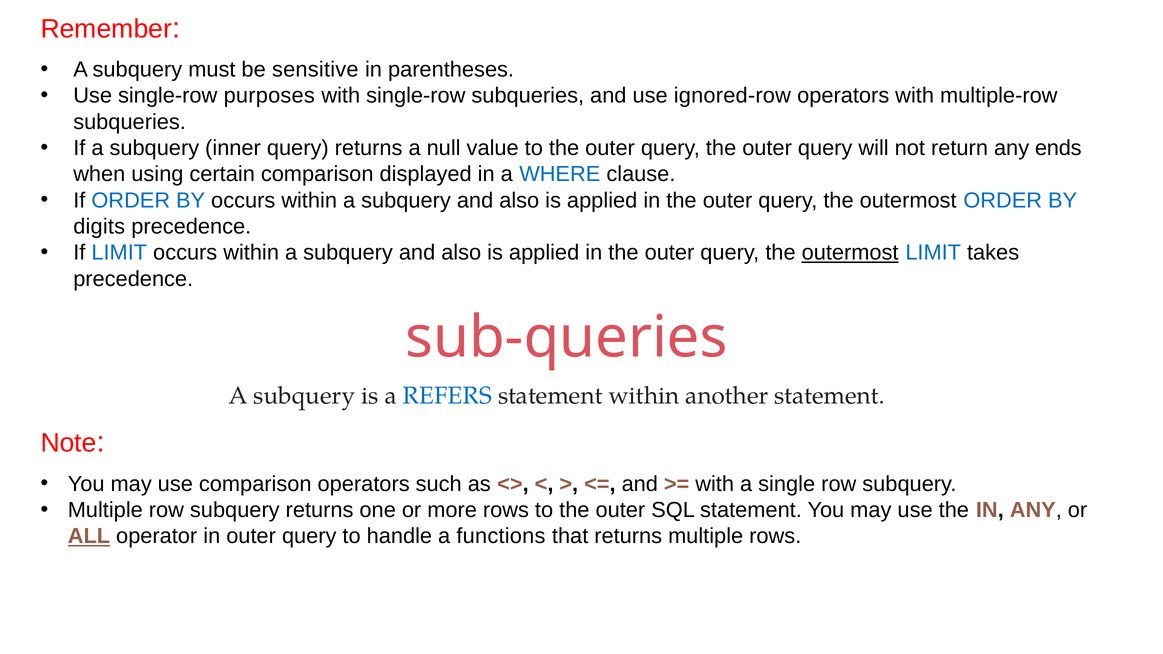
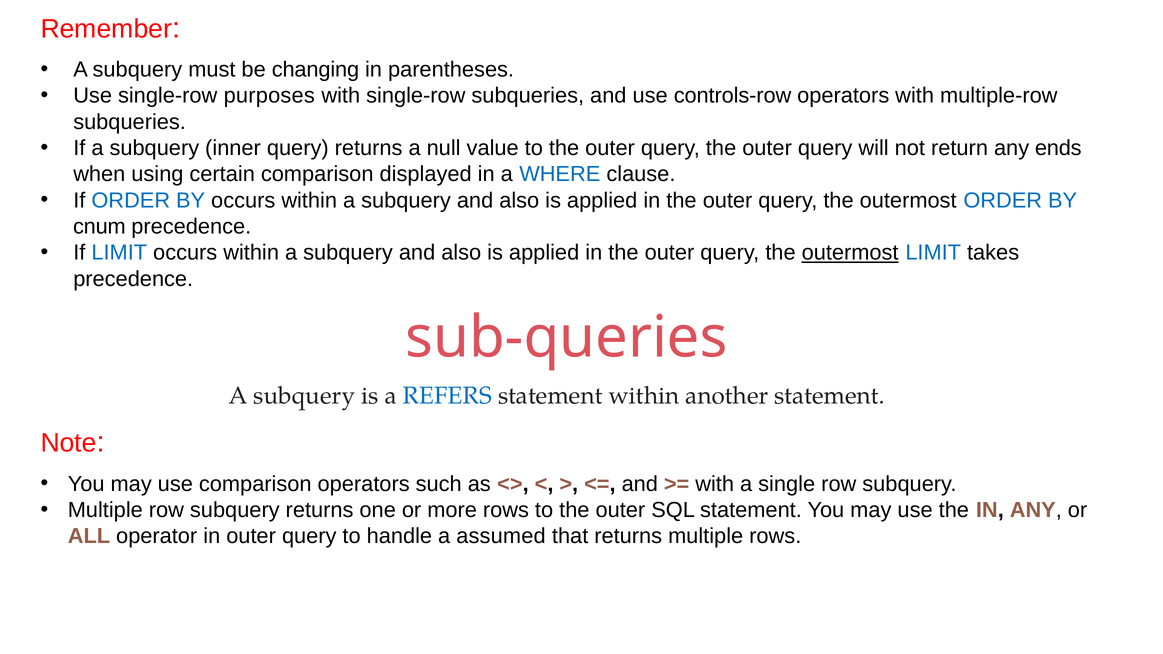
sensitive: sensitive -> changing
ignored-row: ignored-row -> controls-row
digits: digits -> cnum
ALL underline: present -> none
functions: functions -> assumed
